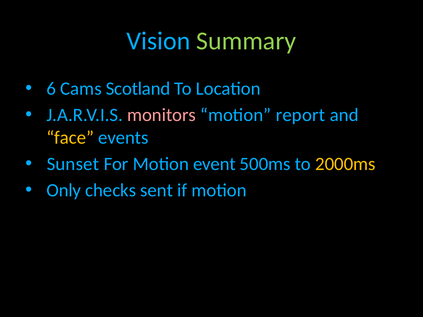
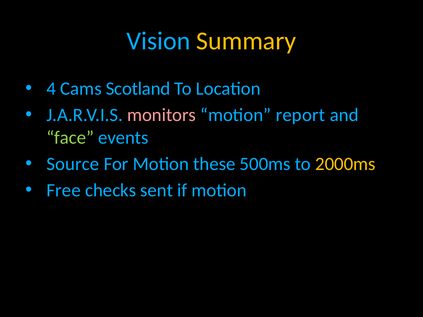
Summary colour: light green -> yellow
6: 6 -> 4
face colour: yellow -> light green
Sunset: Sunset -> Source
event: event -> these
Only: Only -> Free
